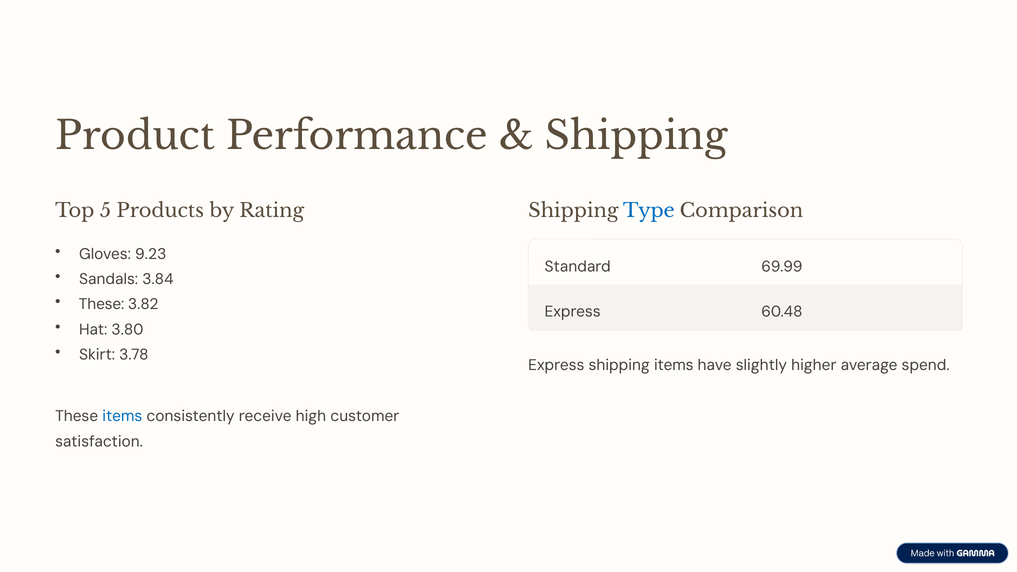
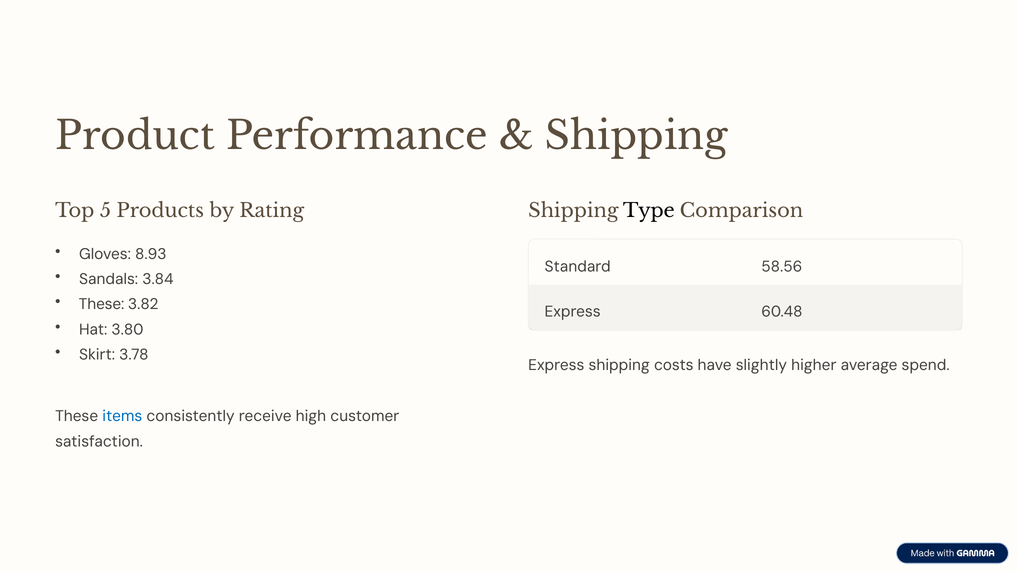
Type colour: blue -> black
9.23: 9.23 -> 8.93
69.99: 69.99 -> 58.56
shipping items: items -> costs
